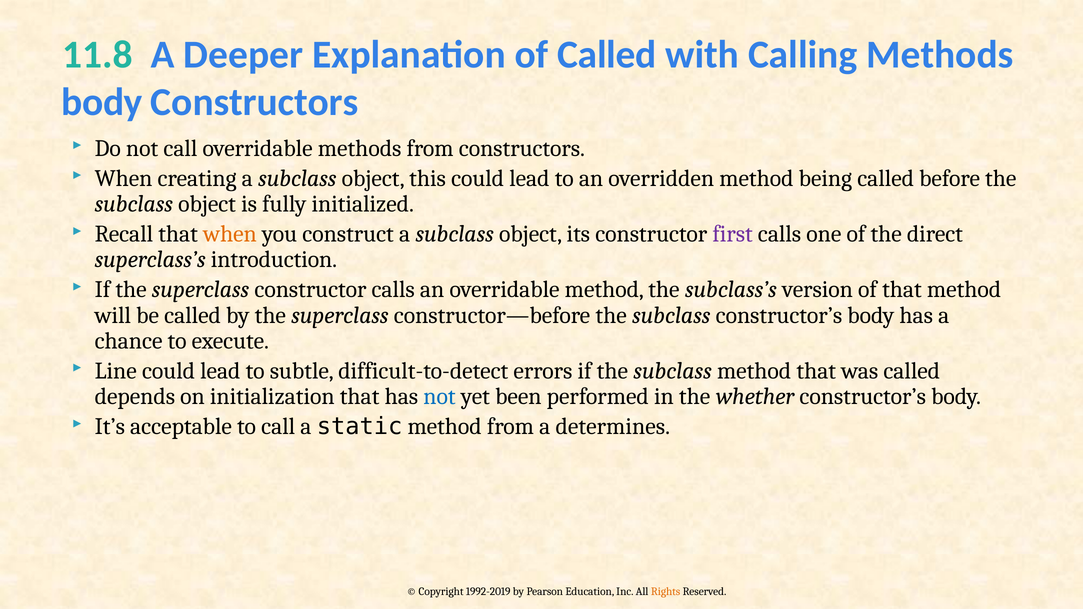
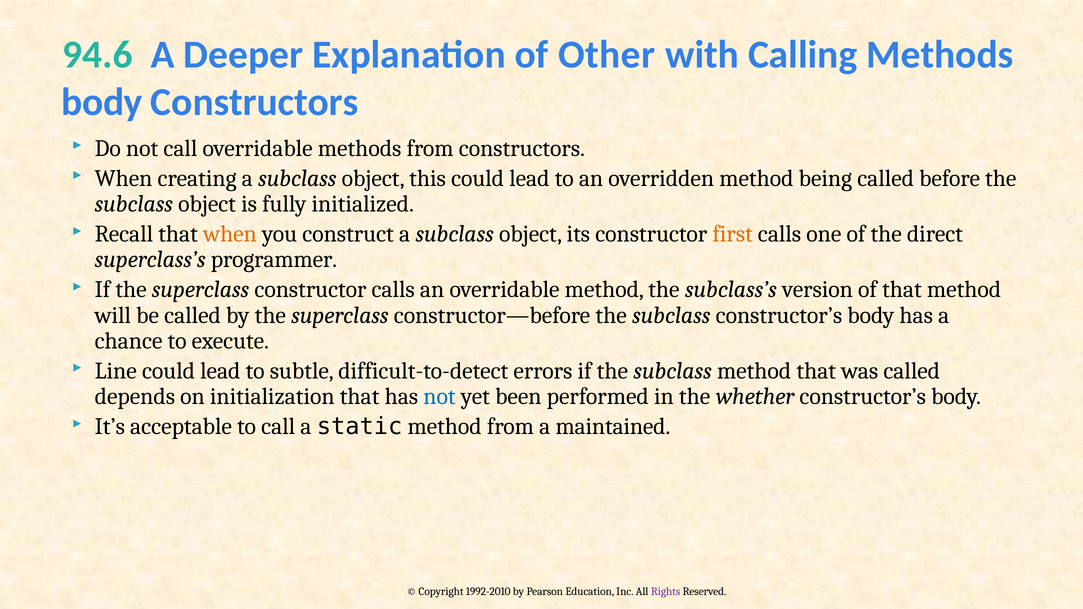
11.8: 11.8 -> 94.6
of Called: Called -> Other
first colour: purple -> orange
introduction: introduction -> programmer
determines: determines -> maintained
1992-2019: 1992-2019 -> 1992-2010
Rights colour: orange -> purple
